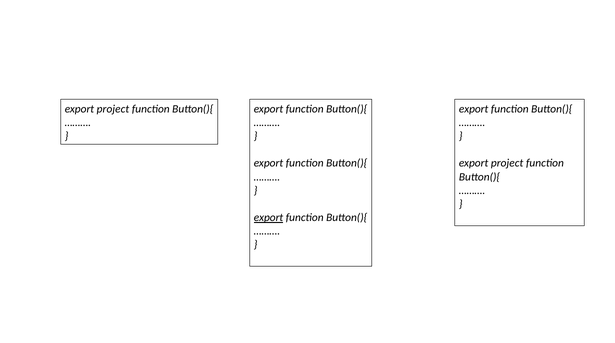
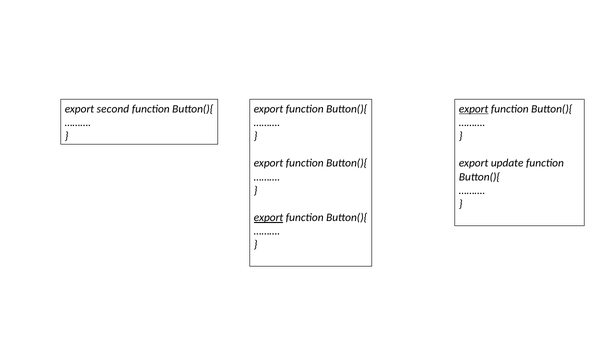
project at (113, 109): project -> second
export at (474, 109) underline: none -> present
project at (507, 163): project -> update
